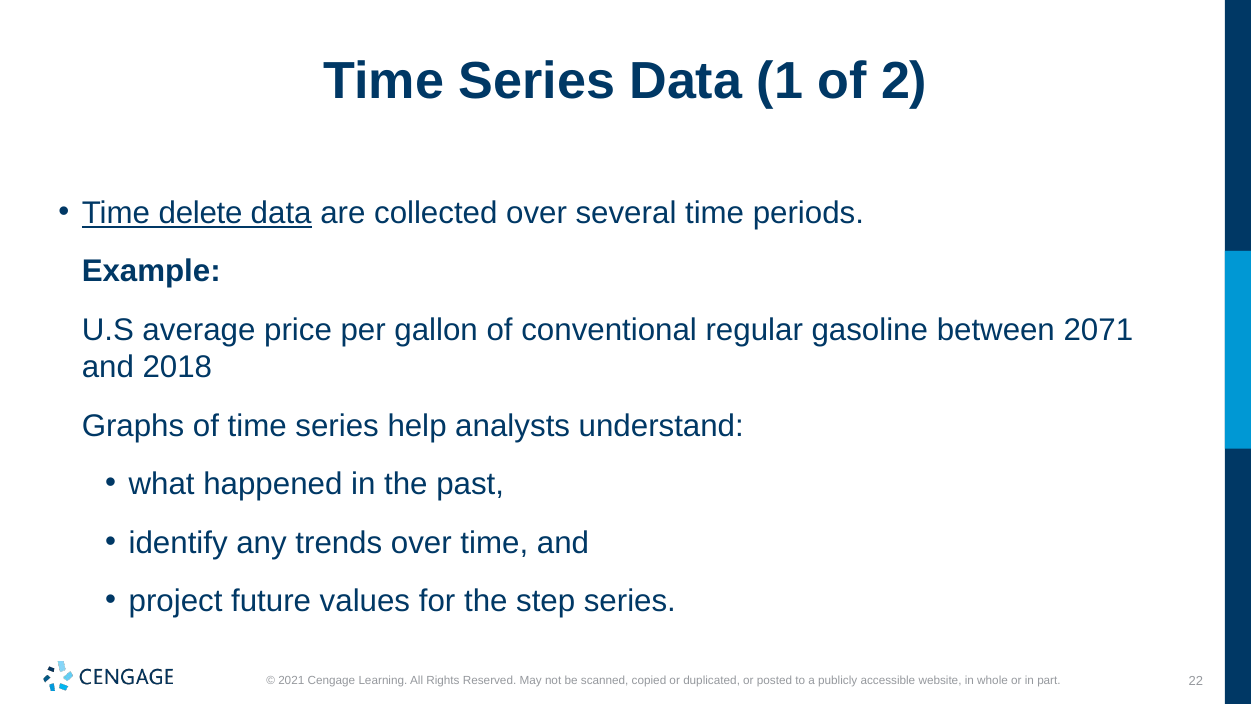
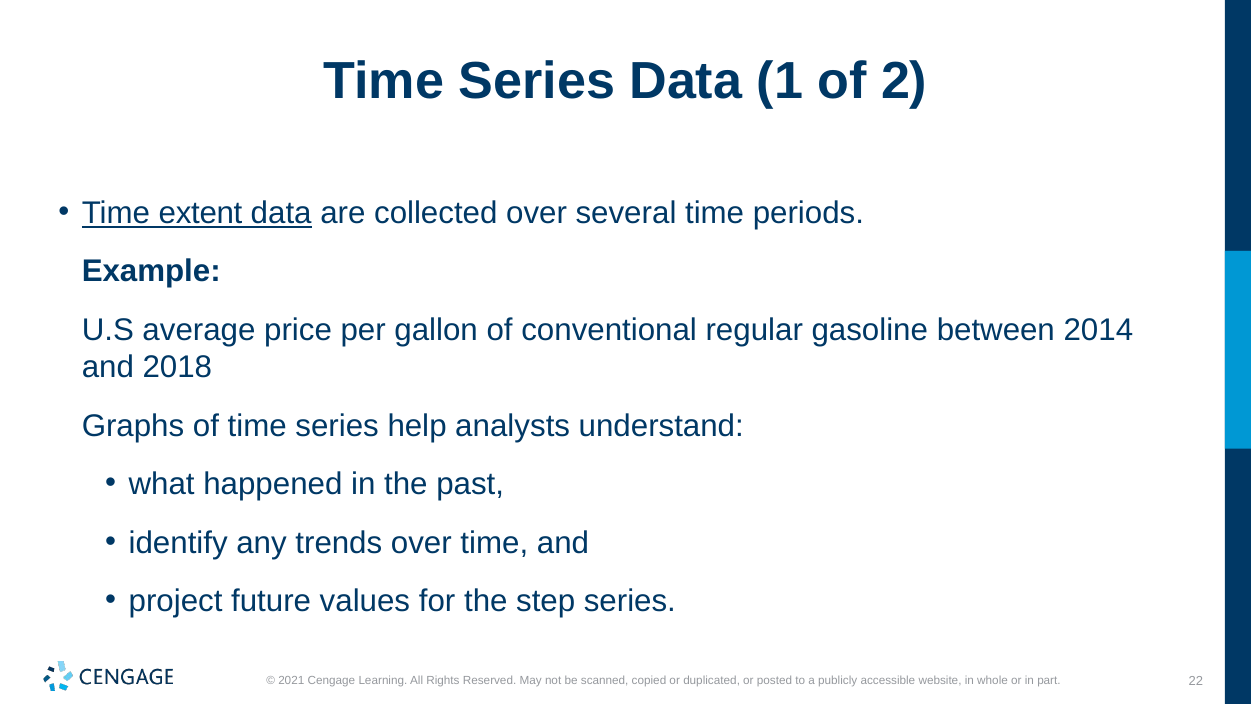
delete: delete -> extent
2071: 2071 -> 2014
